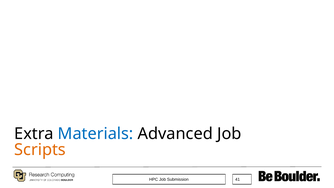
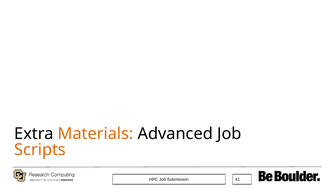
Materials colour: blue -> orange
